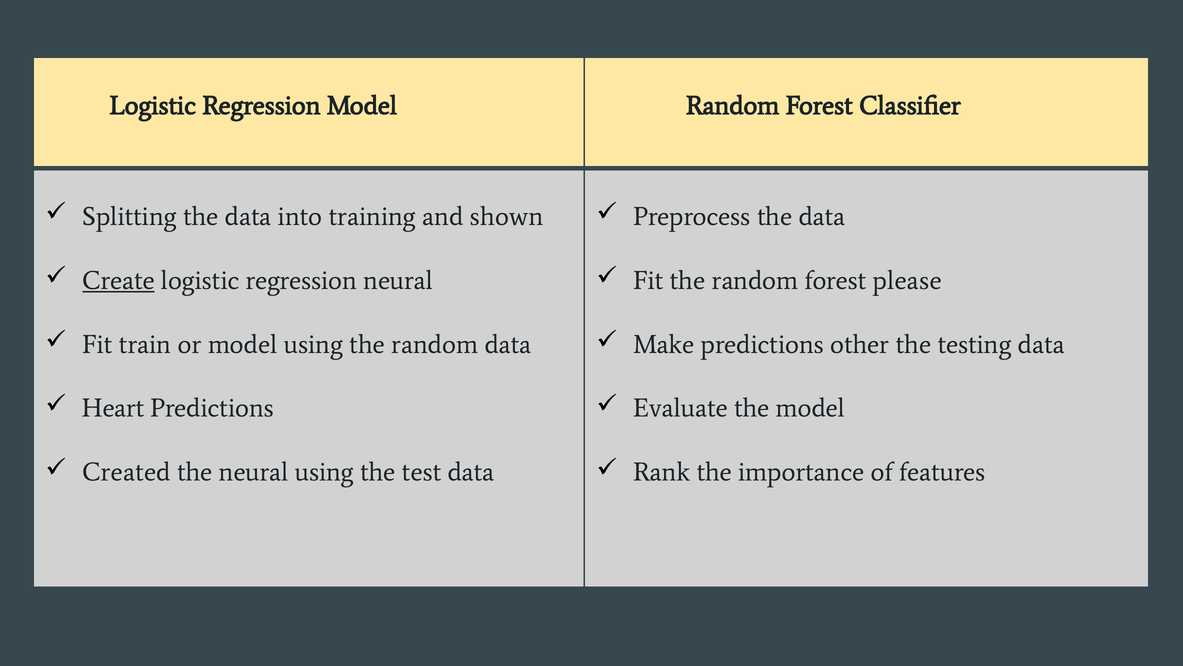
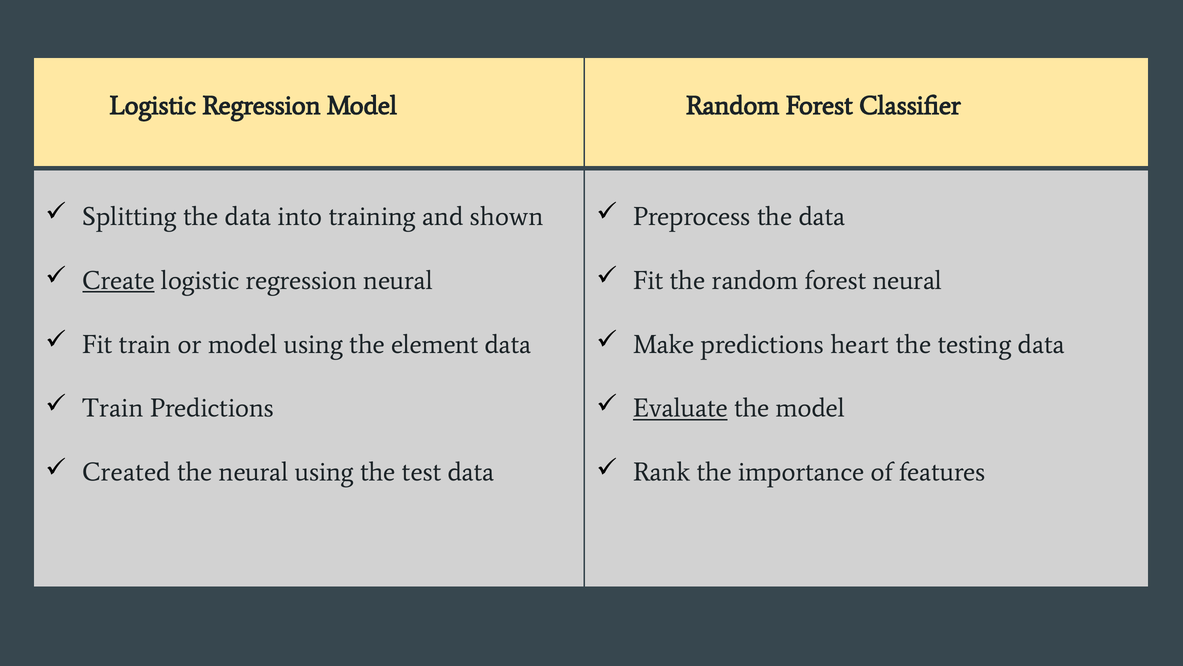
forest please: please -> neural
using the random: random -> element
other: other -> heart
Heart at (113, 408): Heart -> Train
Evaluate underline: none -> present
